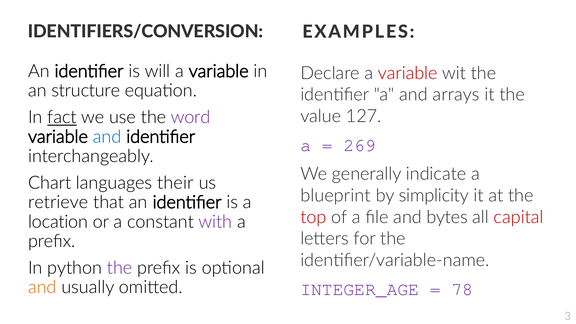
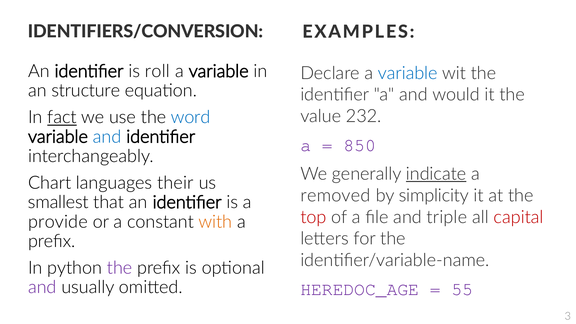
will: will -> roll
variable at (408, 73) colour: red -> blue
arrays: arrays -> would
127: 127 -> 232
word colour: purple -> blue
269: 269 -> 850
indicate underline: none -> present
blueprint: blueprint -> removed
retrieve: retrieve -> smallest
bytes: bytes -> triple
location: location -> provide
with colour: purple -> orange
and at (42, 287) colour: orange -> purple
INTEGER_AGE: INTEGER_AGE -> HEREDOC_AGE
78: 78 -> 55
